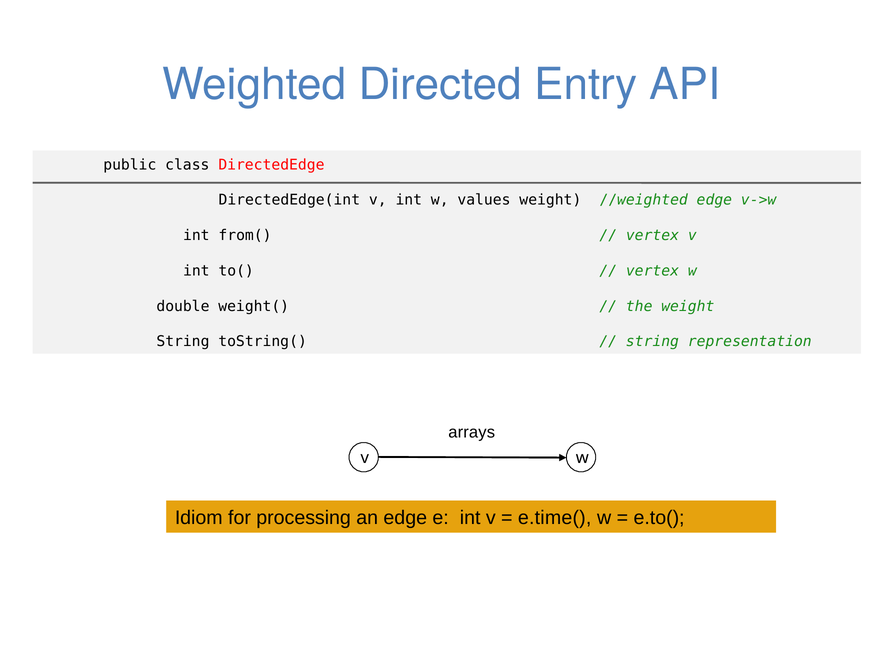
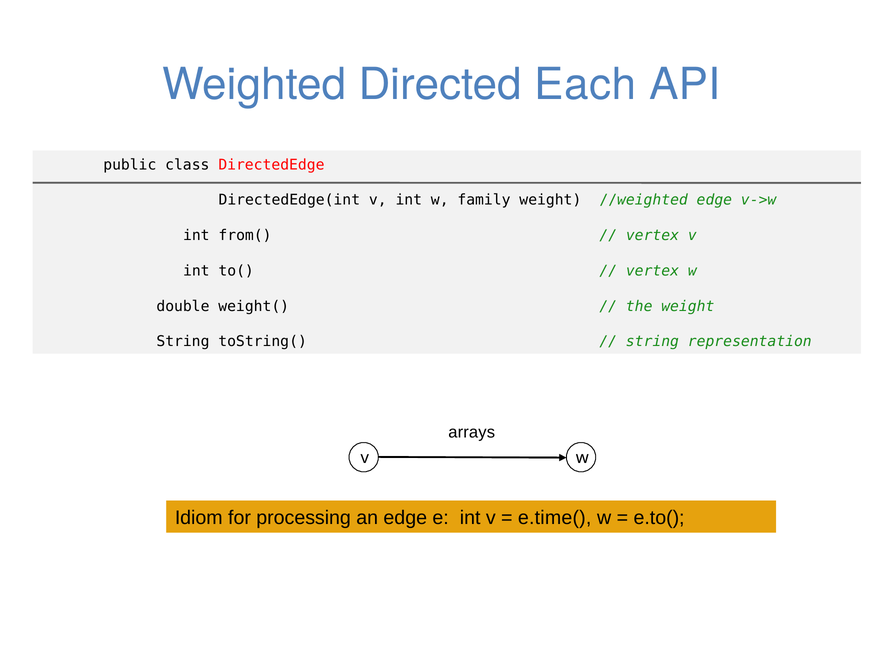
Entry: Entry -> Each
values: values -> family
